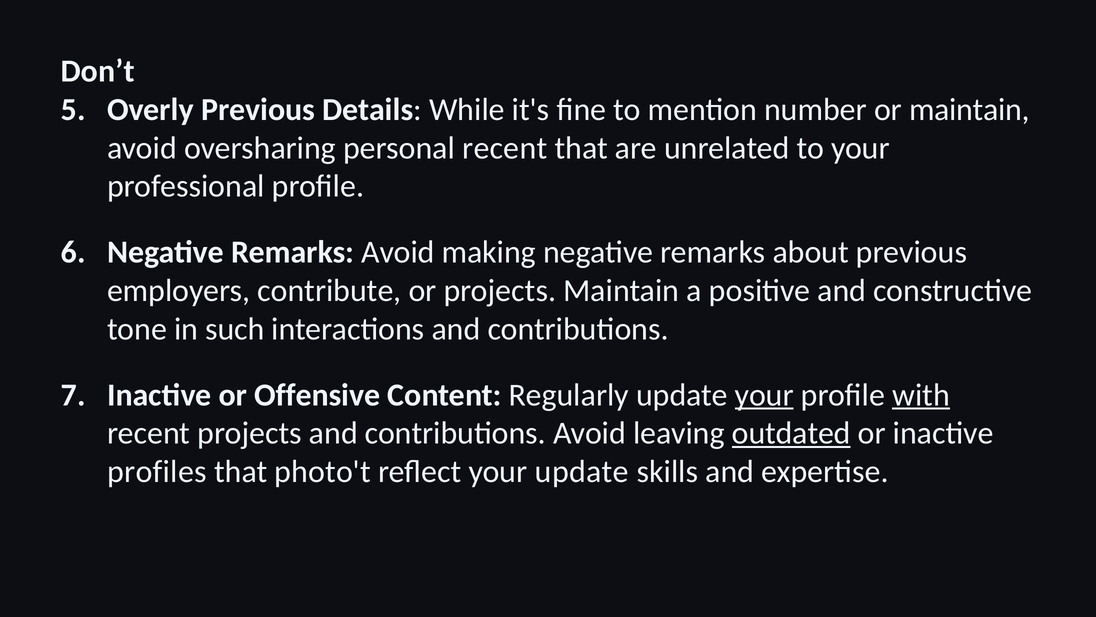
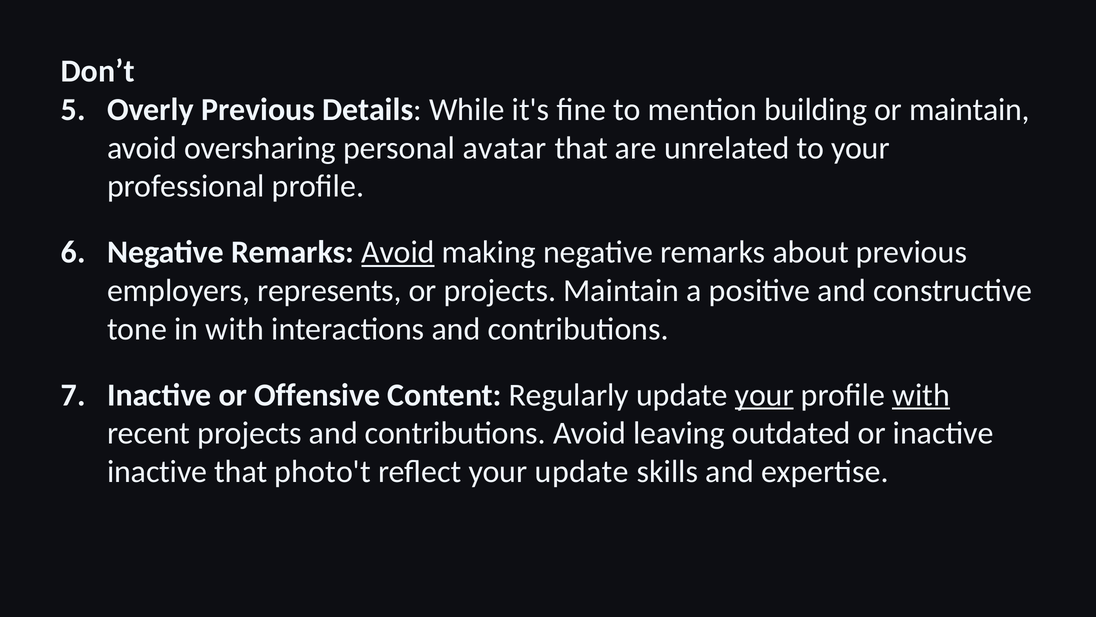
number: number -> building
personal recent: recent -> avatar
Avoid at (398, 252) underline: none -> present
contribute: contribute -> represents
in such: such -> with
outdated underline: present -> none
profiles at (157, 471): profiles -> inactive
